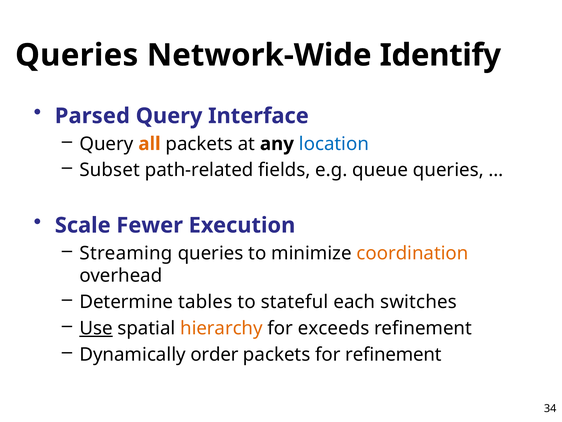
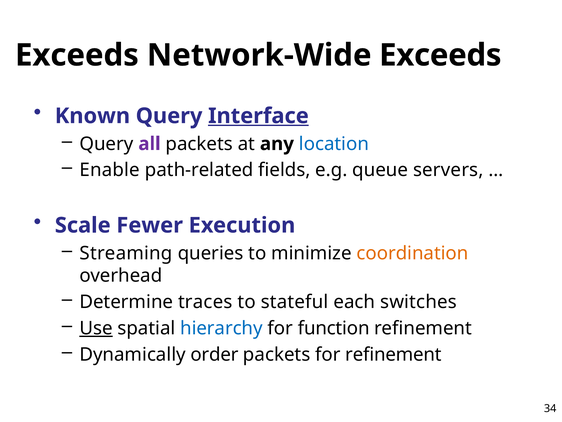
Queries at (77, 55): Queries -> Exceeds
Network-Wide Identify: Identify -> Exceeds
Parsed: Parsed -> Known
Interface underline: none -> present
all colour: orange -> purple
Subset: Subset -> Enable
queue queries: queries -> servers
tables: tables -> traces
hierarchy colour: orange -> blue
exceeds: exceeds -> function
